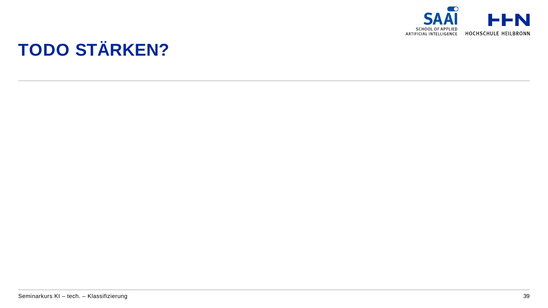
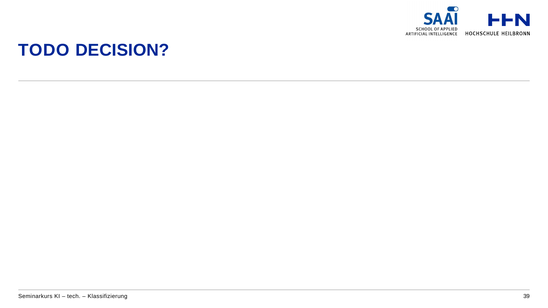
STÄRKEN: STÄRKEN -> DECISION
